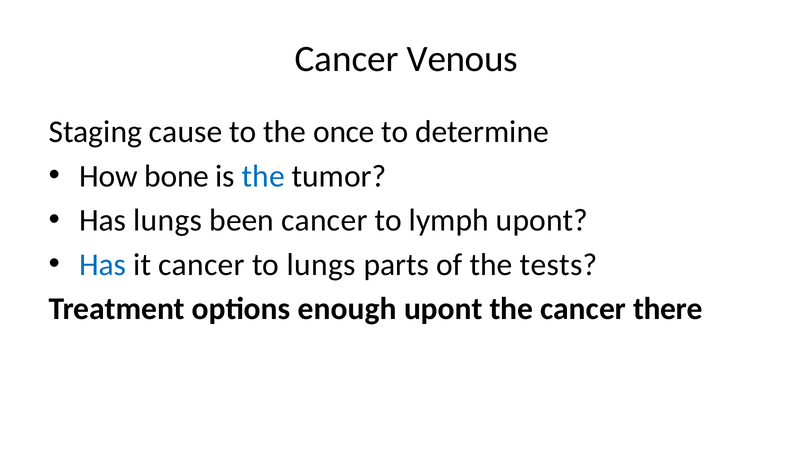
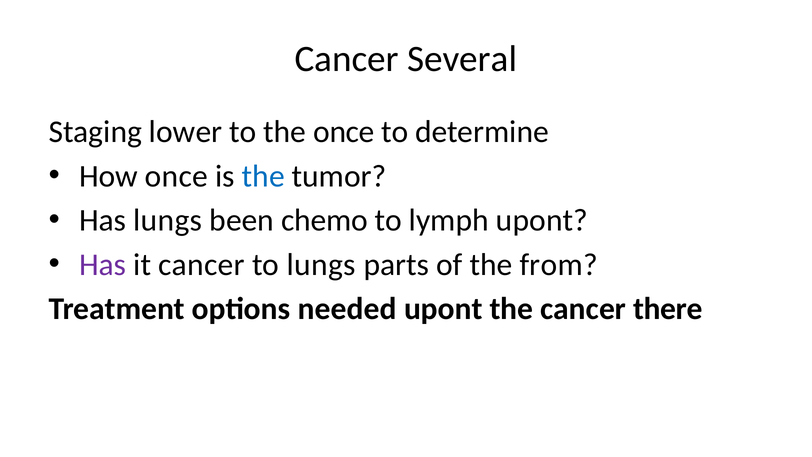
Venous: Venous -> Several
cause: cause -> lower
How bone: bone -> once
been cancer: cancer -> chemo
Has at (103, 265) colour: blue -> purple
tests: tests -> from
enough: enough -> needed
